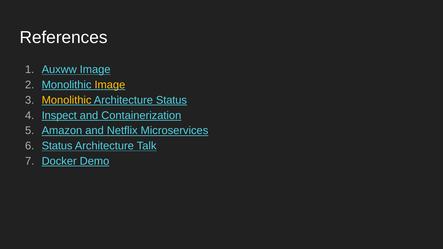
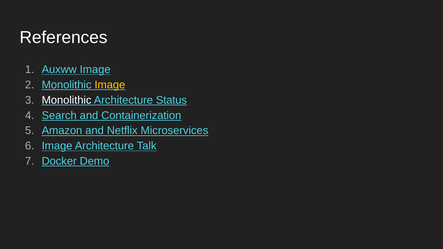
Monolithic at (67, 100) colour: yellow -> white
Inspect: Inspect -> Search
Status at (57, 146): Status -> Image
